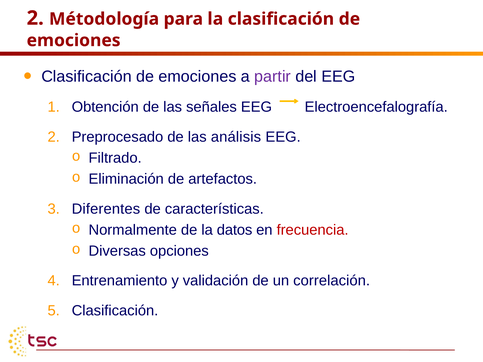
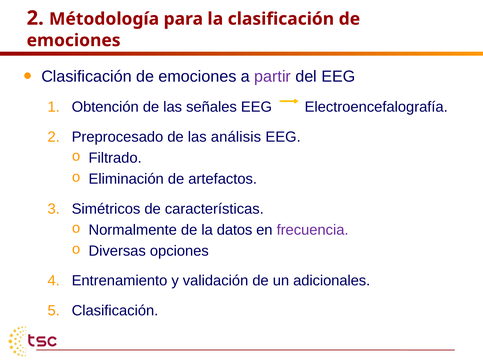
Diferentes: Diferentes -> Simétricos
frecuencia colour: red -> purple
correlación: correlación -> adicionales
